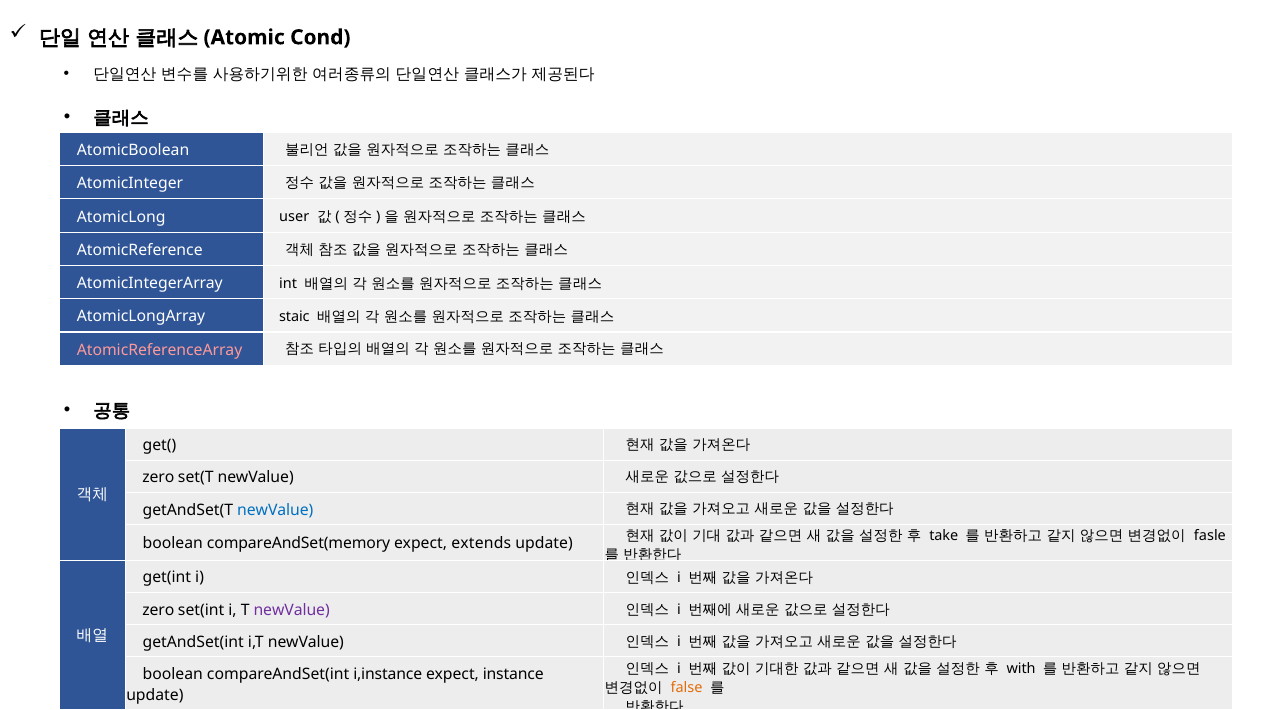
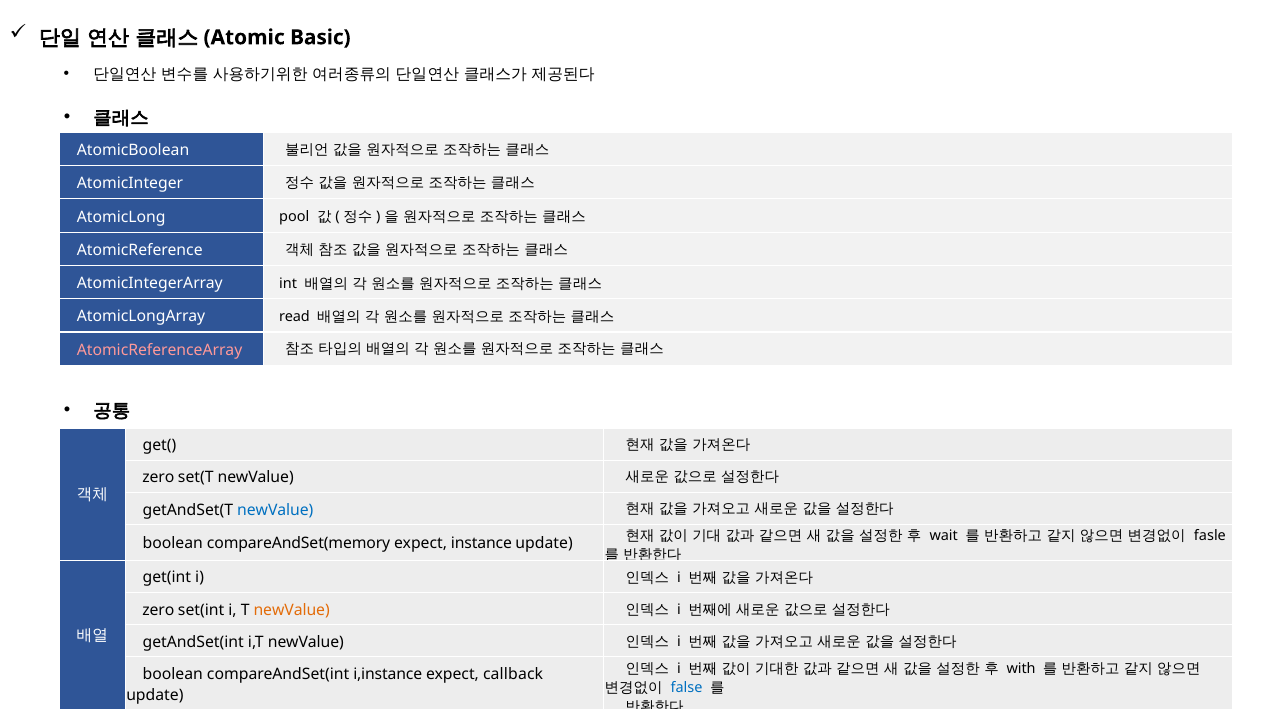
Cond: Cond -> Basic
user: user -> pool
staic: staic -> read
take: take -> wait
extends: extends -> instance
newValue at (292, 610) colour: purple -> orange
instance: instance -> callback
false colour: orange -> blue
